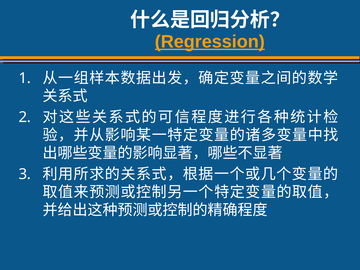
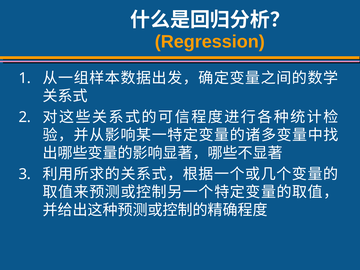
Regression underline: present -> none
